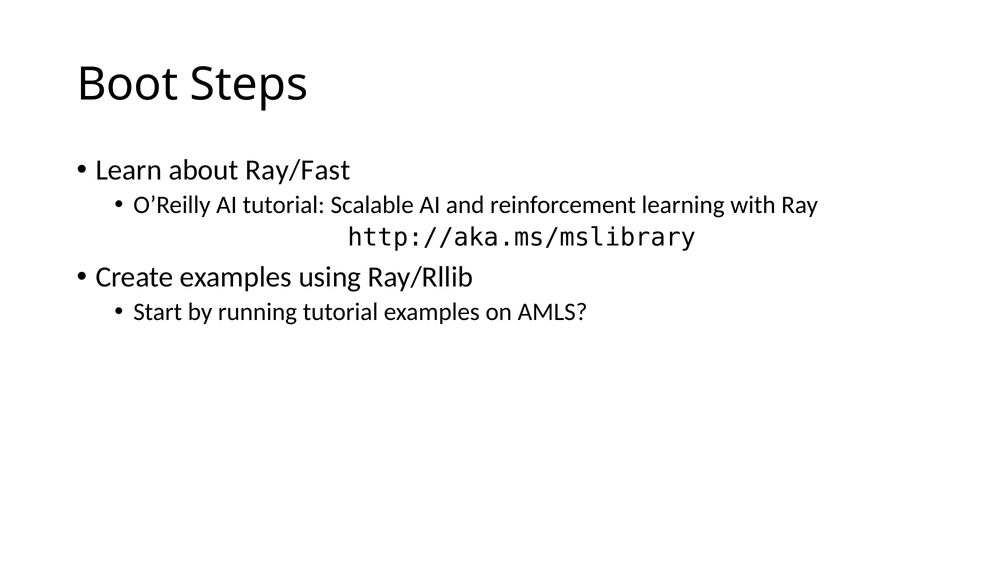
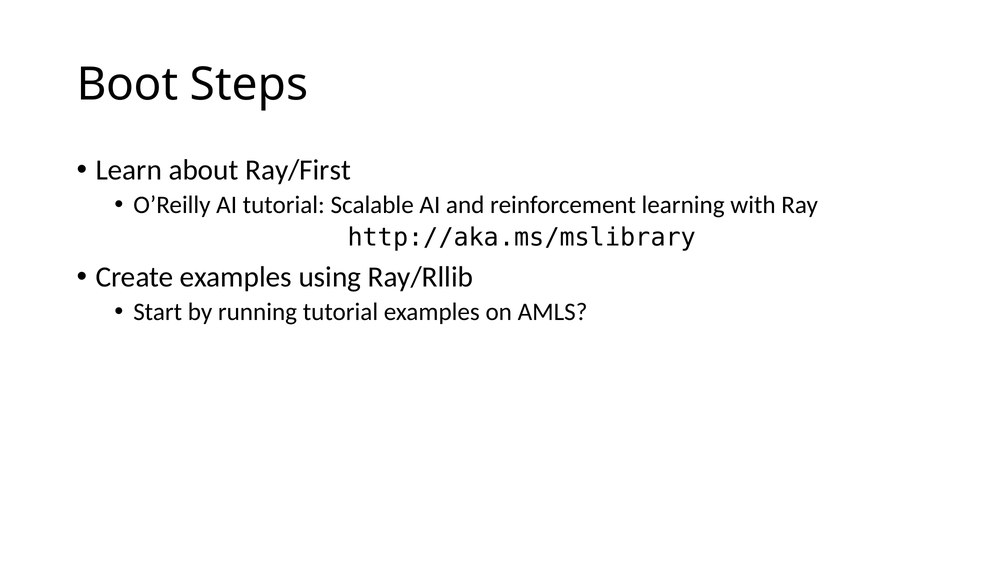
Ray/Fast: Ray/Fast -> Ray/First
